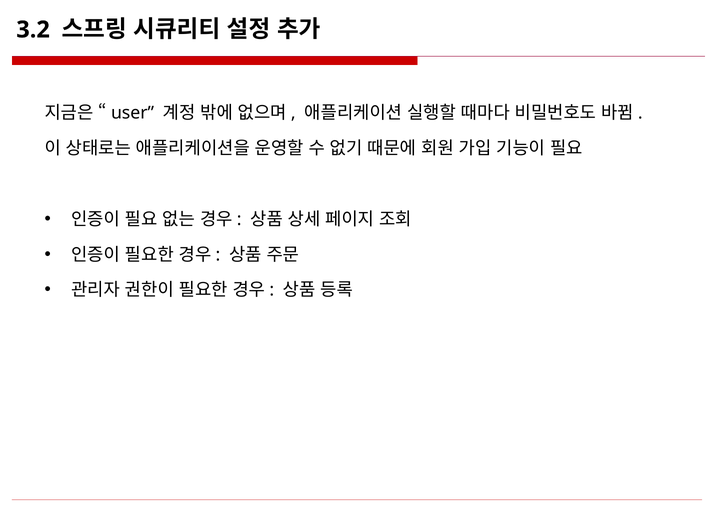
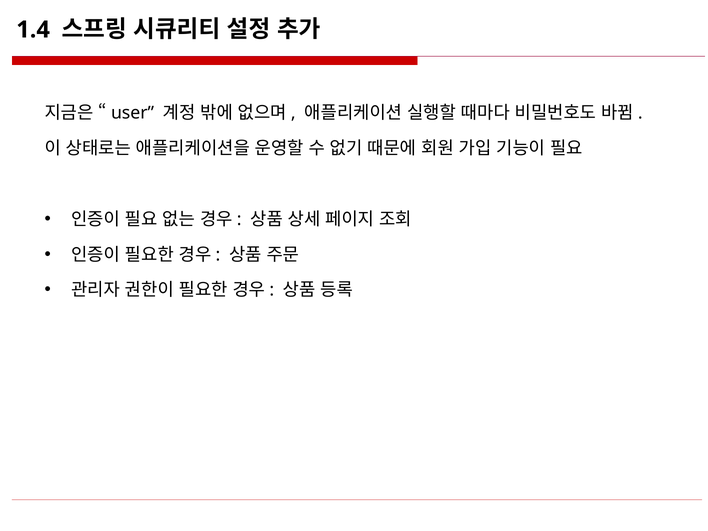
3.2: 3.2 -> 1.4
